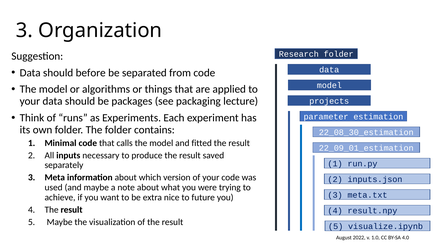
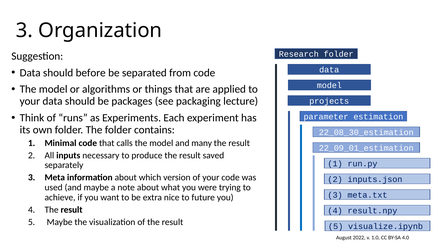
fitted: fitted -> many
